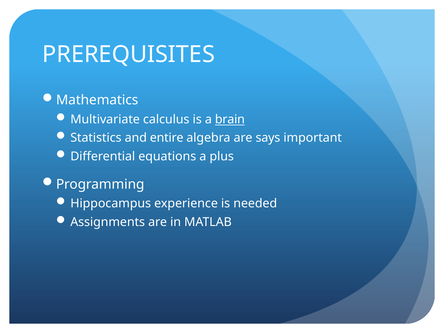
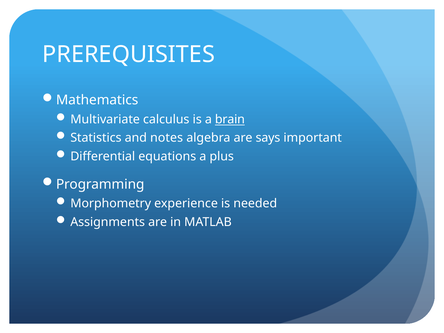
entire: entire -> notes
Hippocampus: Hippocampus -> Morphometry
